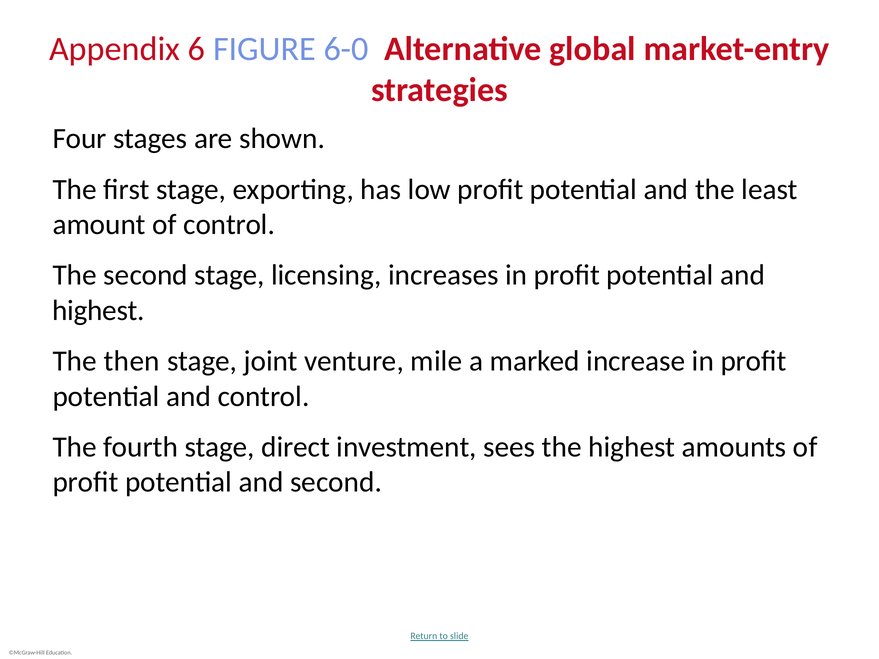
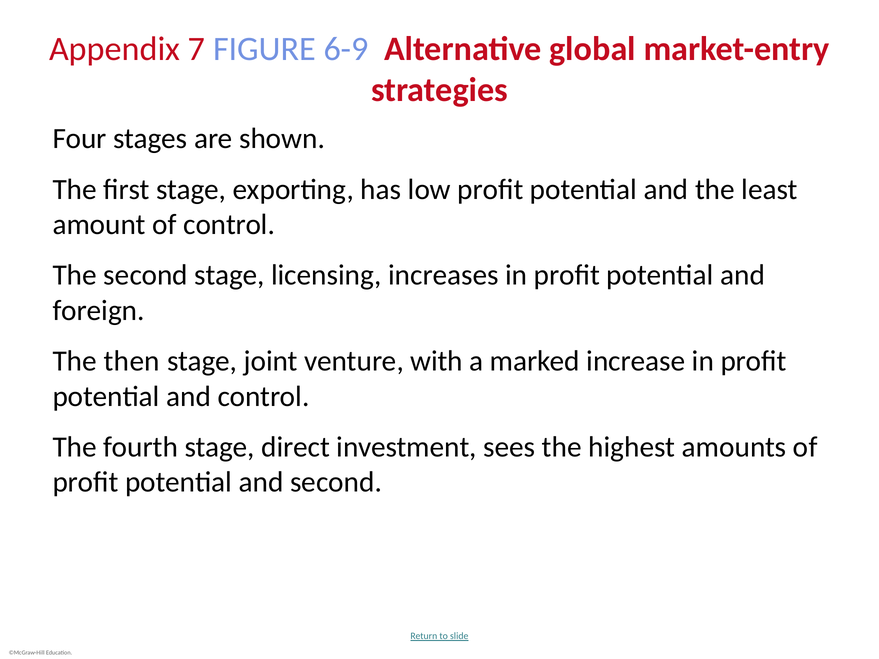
6: 6 -> 7
6-0: 6-0 -> 6-9
highest at (99, 311): highest -> foreign
mile: mile -> with
